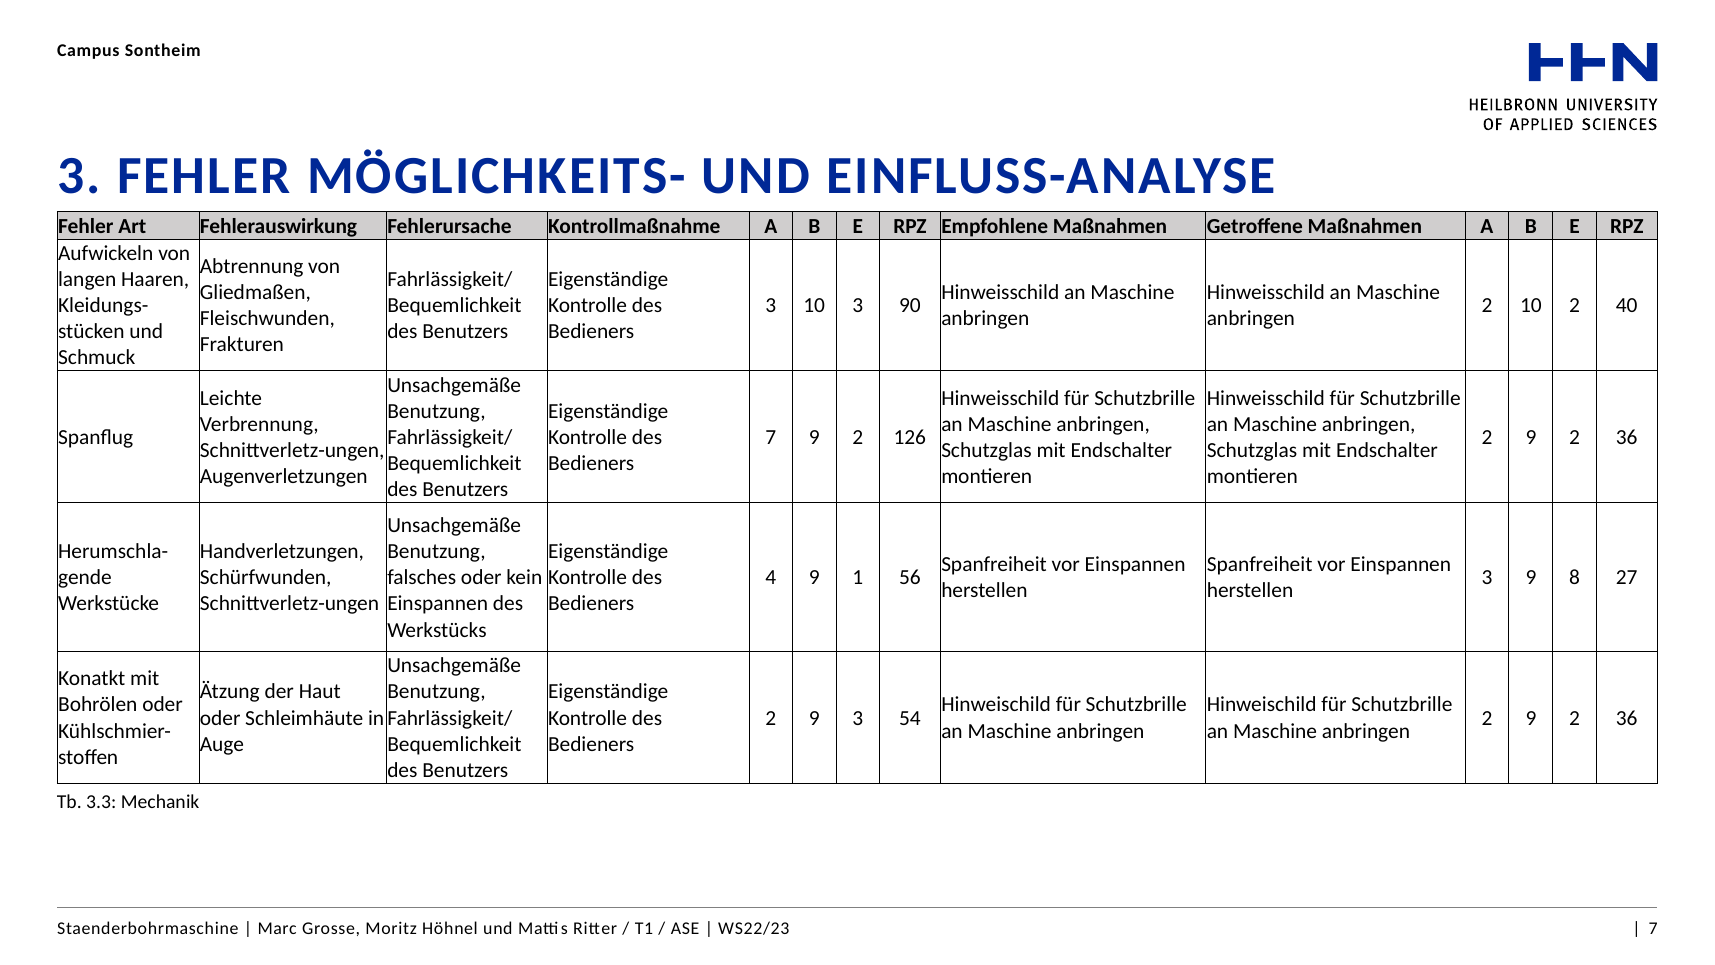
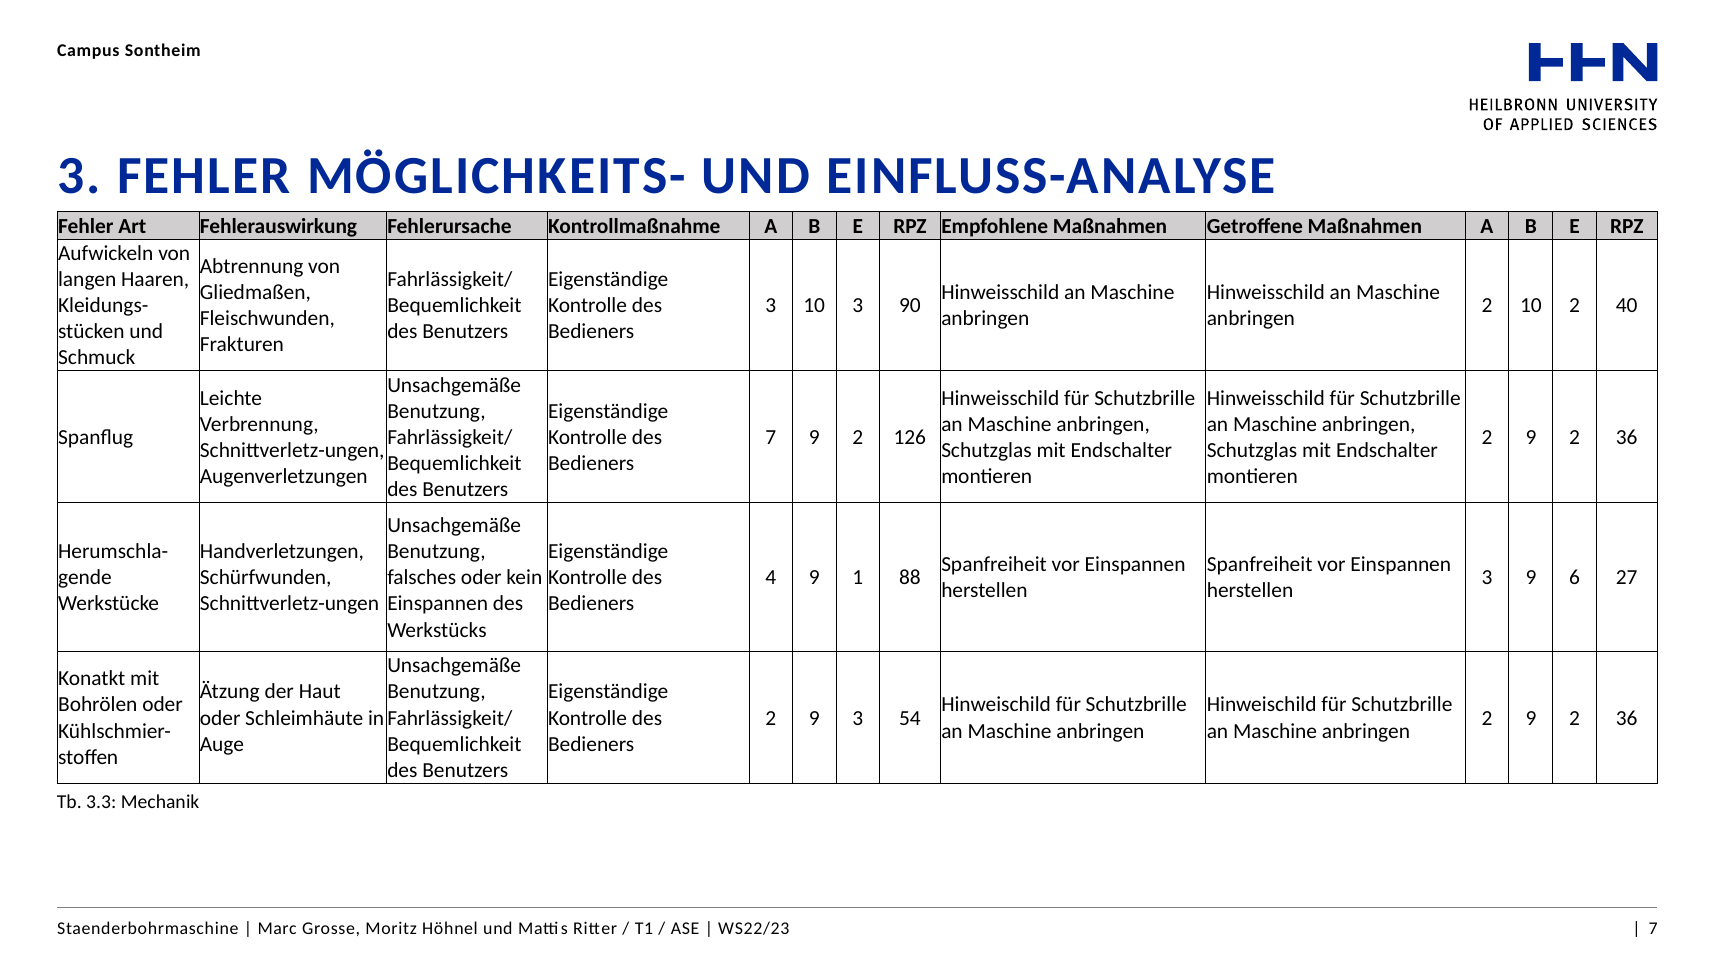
56: 56 -> 88
8: 8 -> 6
